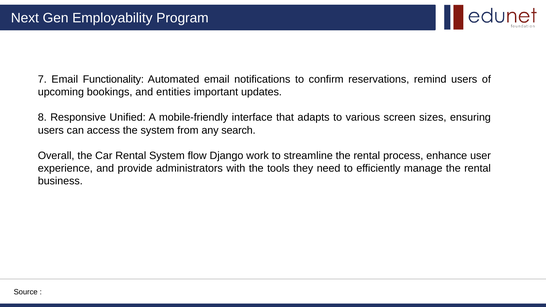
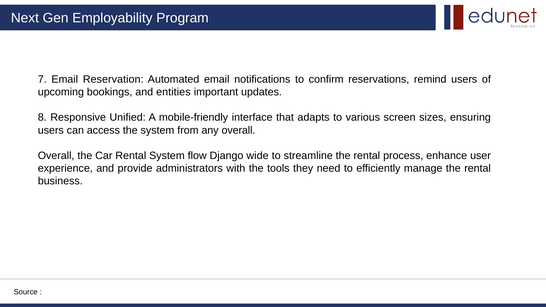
Functionality: Functionality -> Reservation
any search: search -> overall
work: work -> wide
